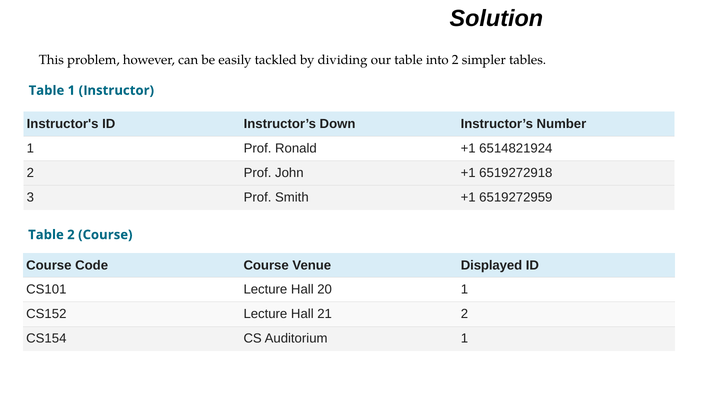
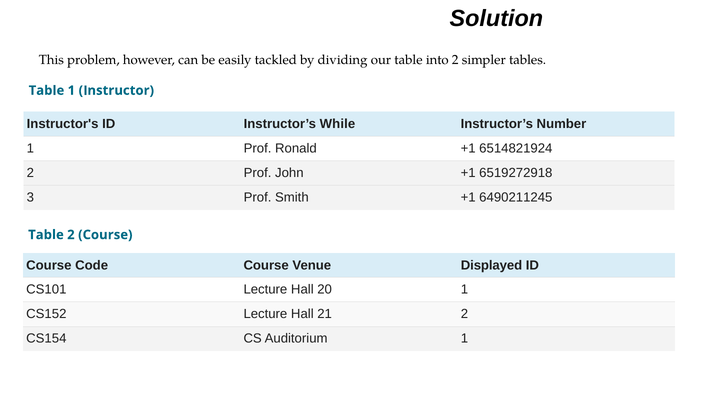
Down: Down -> While
6519272959: 6519272959 -> 6490211245
